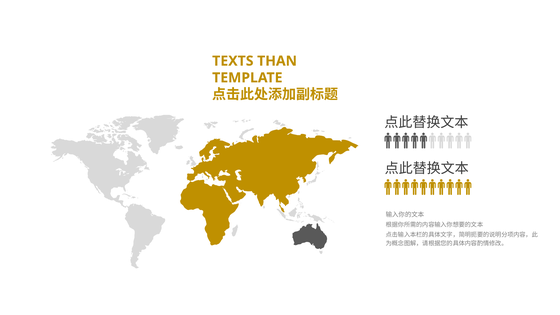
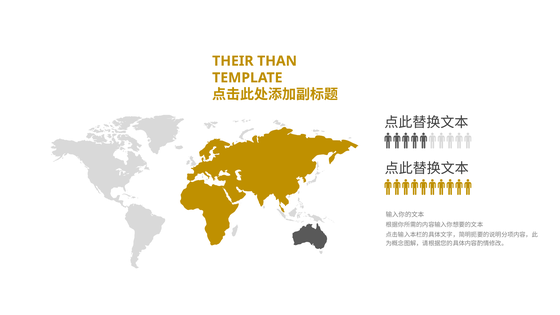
TEXTS: TEXTS -> THEIR
